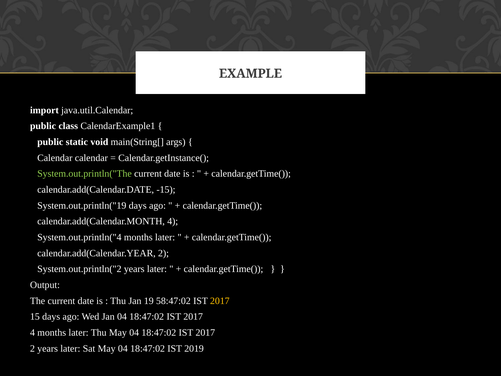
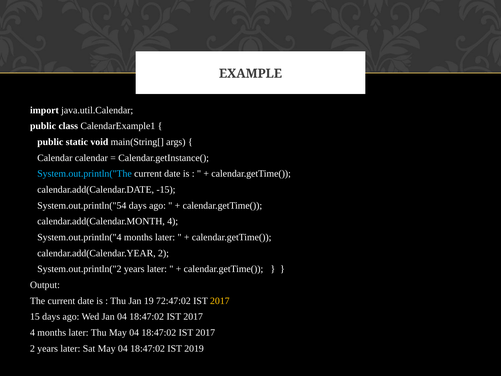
System.out.println("The colour: light green -> light blue
System.out.println("19: System.out.println("19 -> System.out.println("54
58:47:02: 58:47:02 -> 72:47:02
